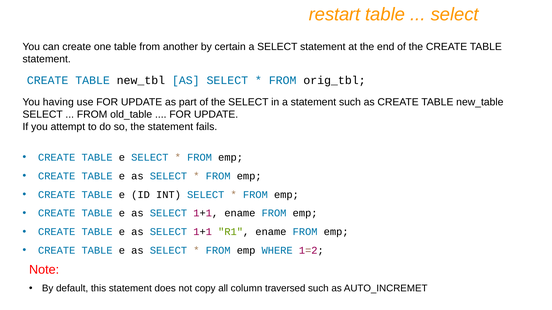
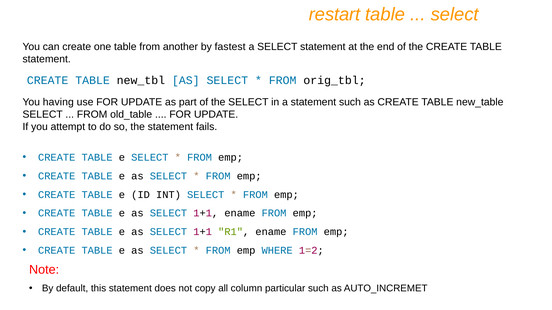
certain: certain -> fastest
traversed: traversed -> particular
